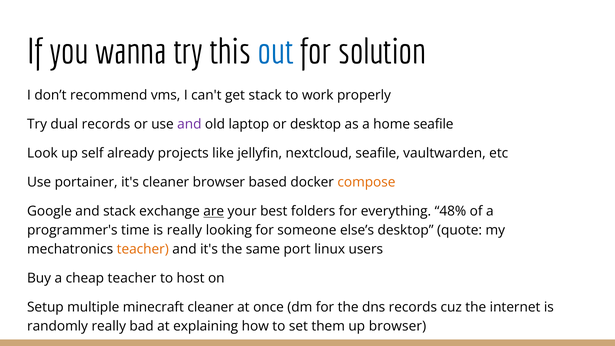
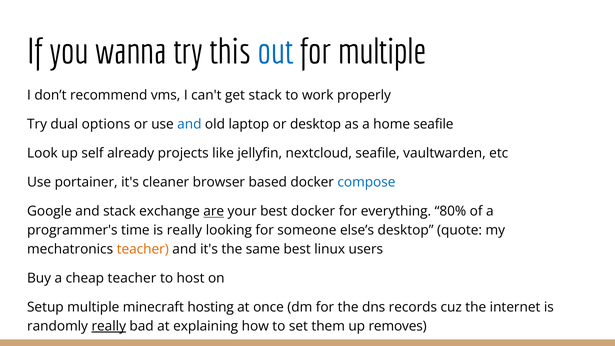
for solution: solution -> multiple
dual records: records -> options
and at (189, 124) colour: purple -> blue
compose colour: orange -> blue
best folders: folders -> docker
48%: 48% -> 80%
same port: port -> best
minecraft cleaner: cleaner -> hosting
really at (109, 326) underline: none -> present
up browser: browser -> removes
